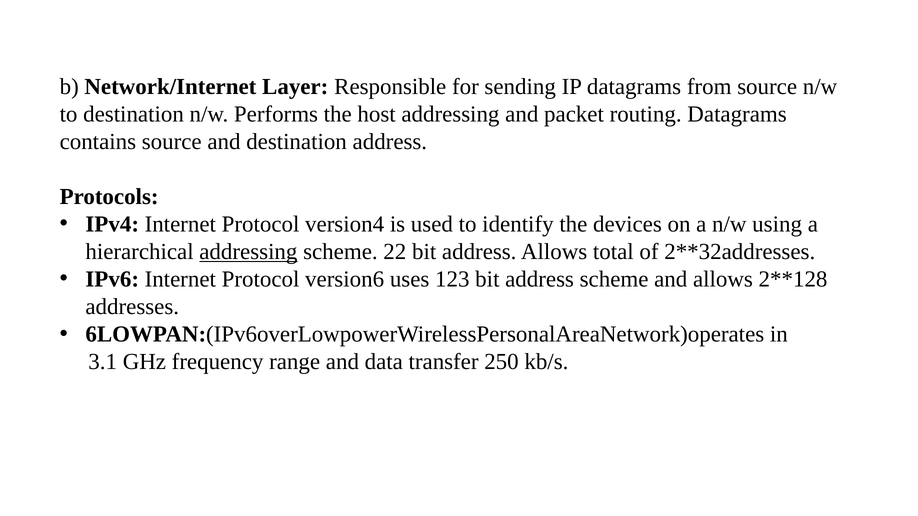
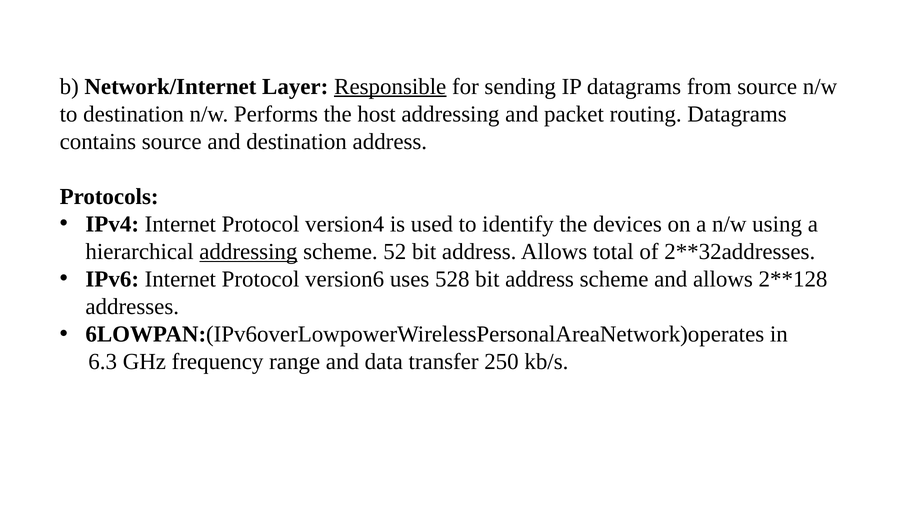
Responsible underline: none -> present
22: 22 -> 52
123: 123 -> 528
3.1: 3.1 -> 6.3
